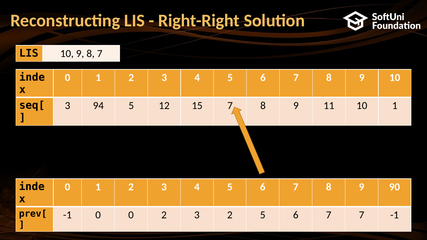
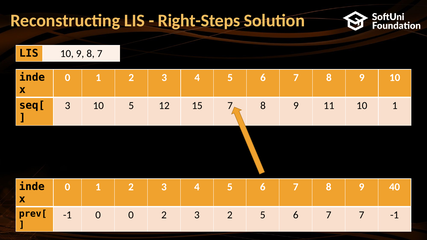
Right-Right: Right-Right -> Right-Steps
3 94: 94 -> 10
90: 90 -> 40
